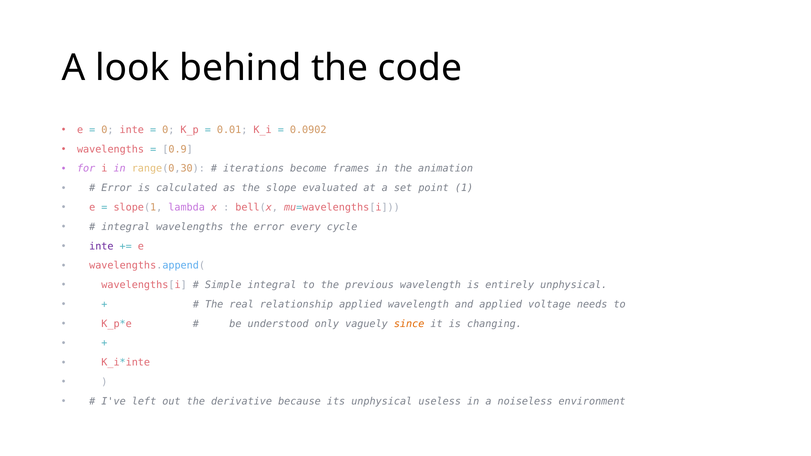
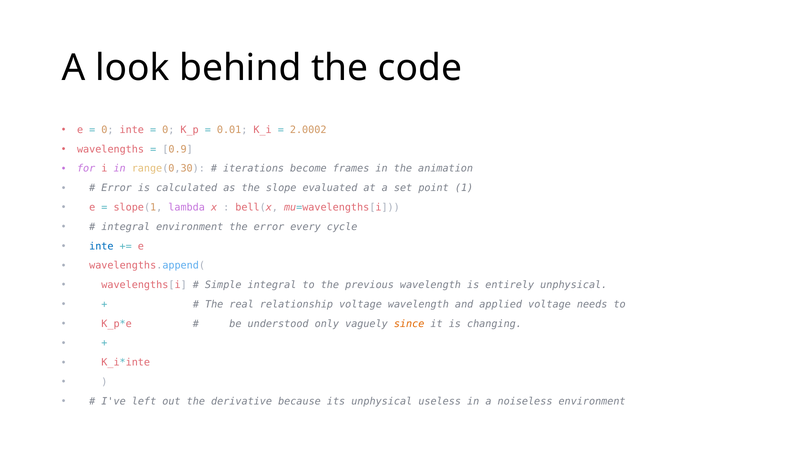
0.0902: 0.0902 -> 2.0002
integral wavelengths: wavelengths -> environment
inte at (101, 246) colour: purple -> blue
relationship applied: applied -> voltage
